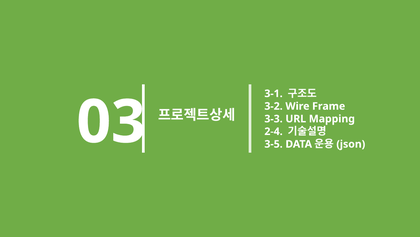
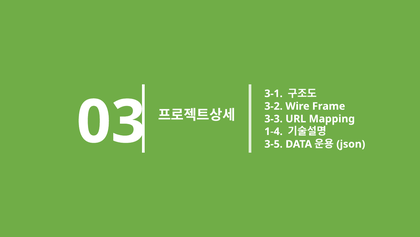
2-4: 2-4 -> 1-4
